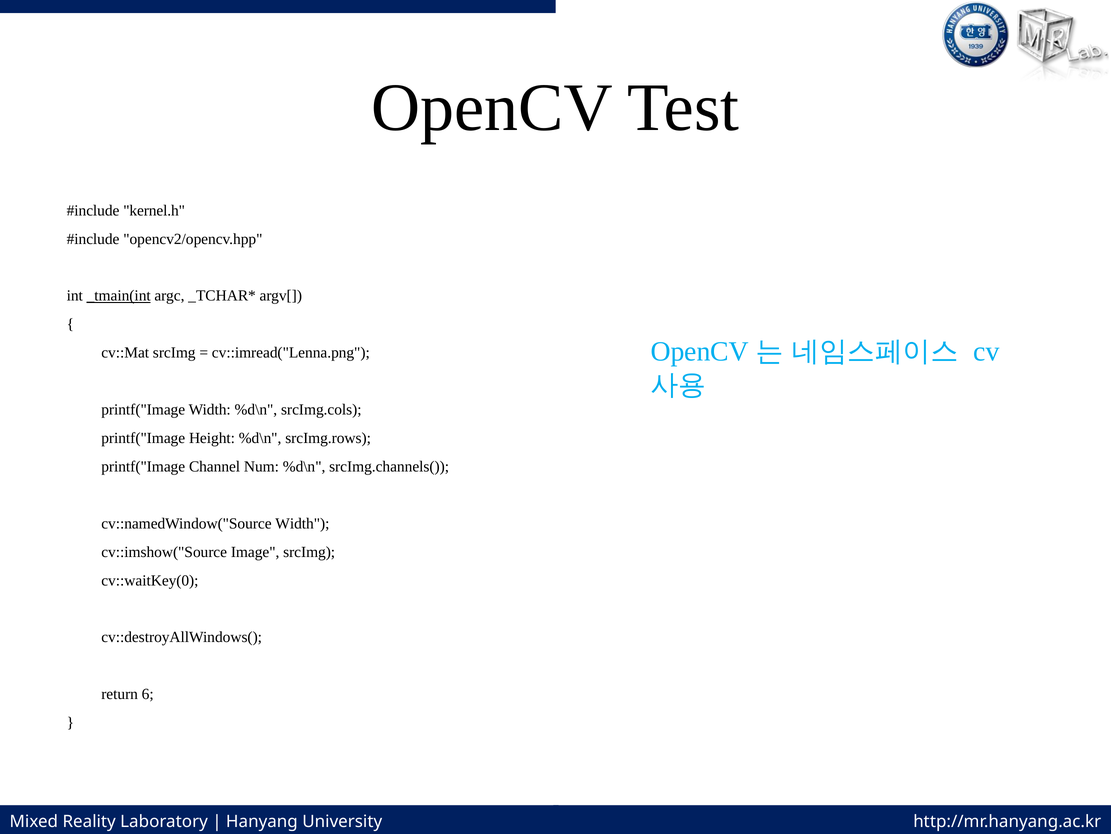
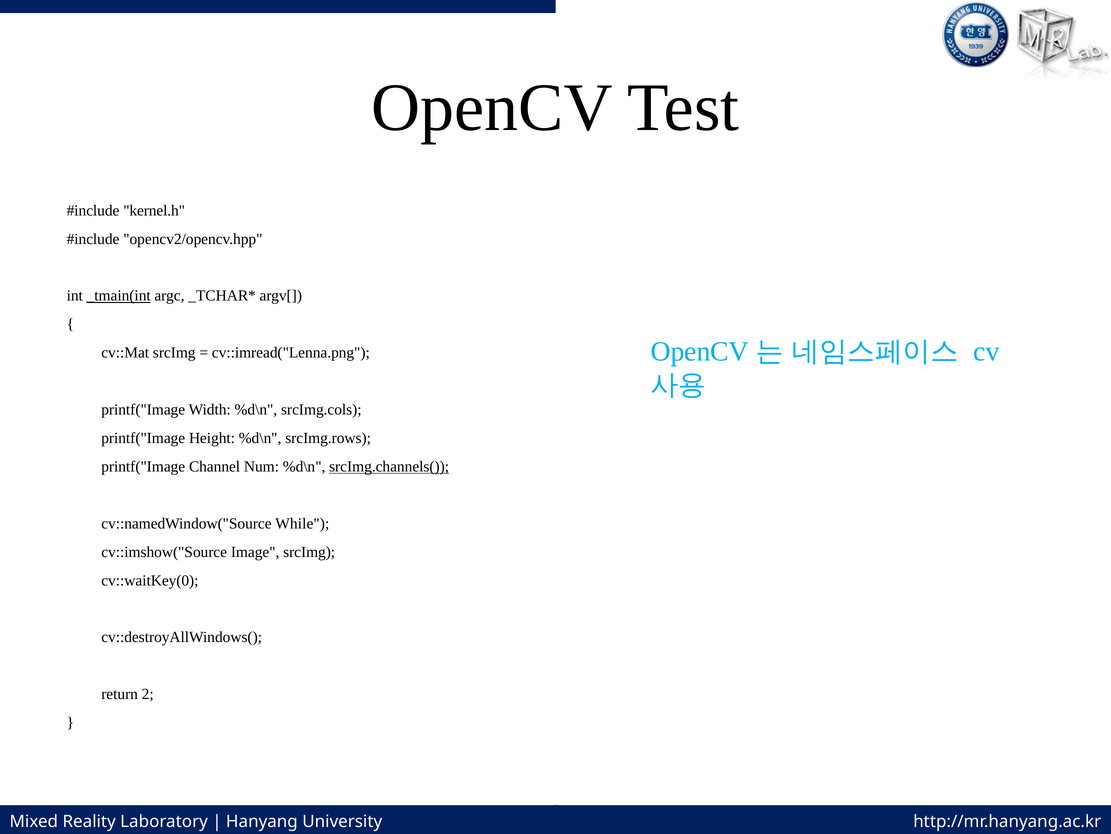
srcImg.channels( underline: none -> present
cv::namedWindow("Source Width: Width -> While
6: 6 -> 2
